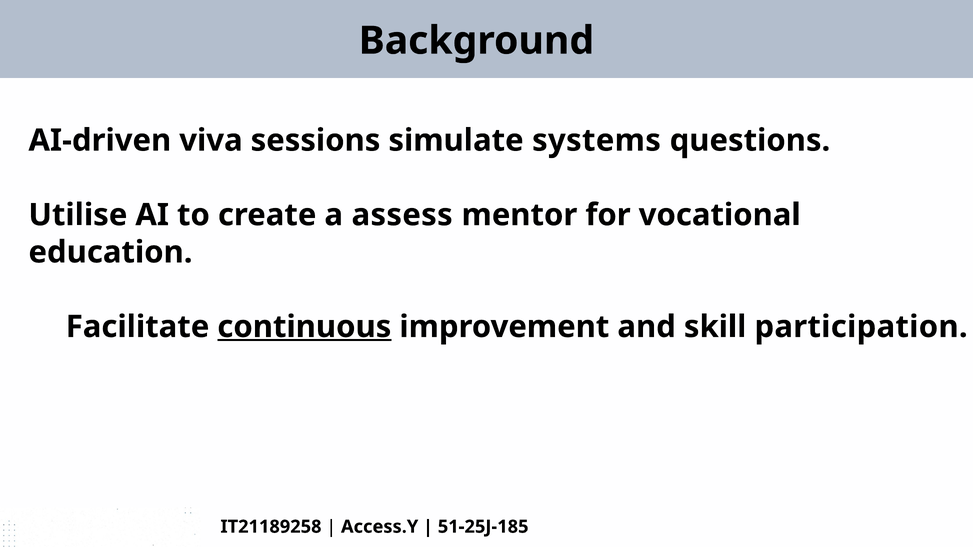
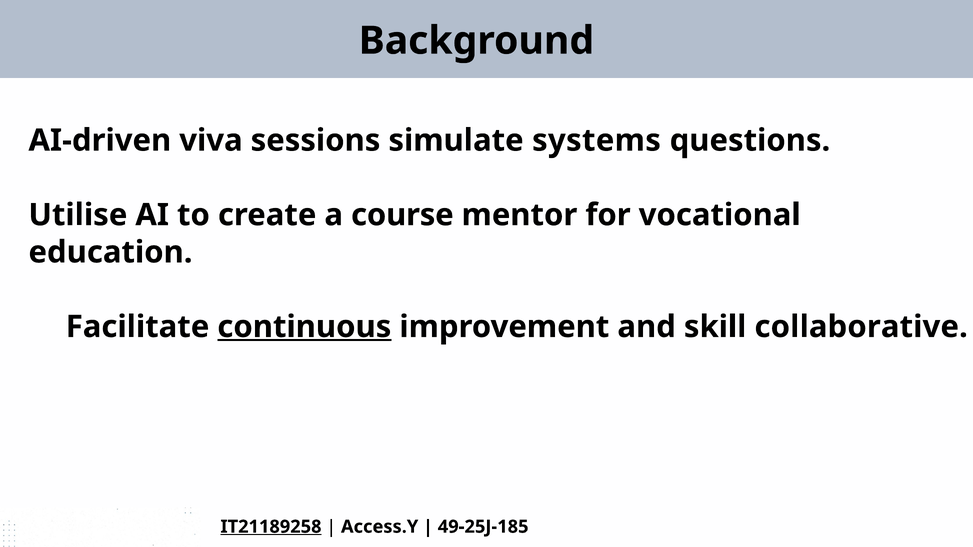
assess: assess -> course
participation: participation -> collaborative
IT21189258 underline: none -> present
51-25J-185: 51-25J-185 -> 49-25J-185
